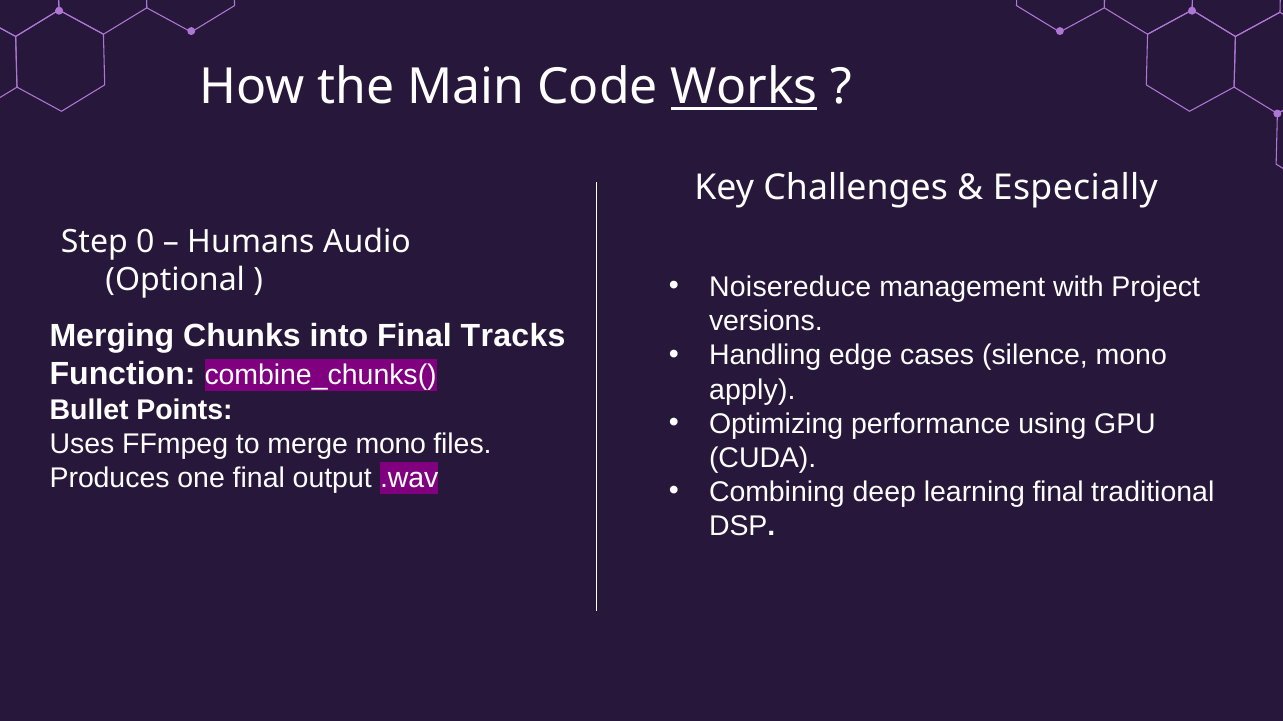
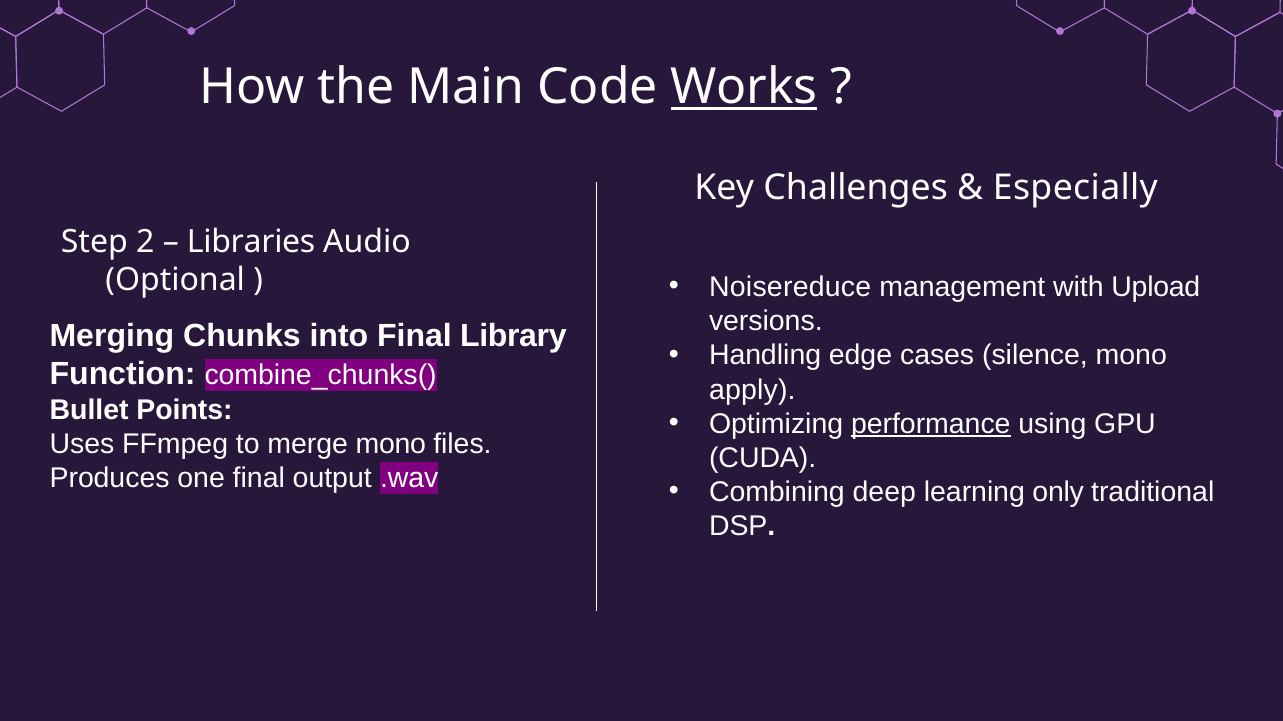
0: 0 -> 2
Humans: Humans -> Libraries
Project: Project -> Upload
Tracks: Tracks -> Library
performance underline: none -> present
learning final: final -> only
